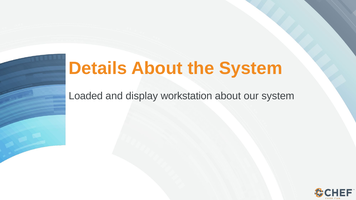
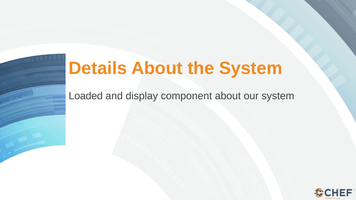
workstation: workstation -> component
